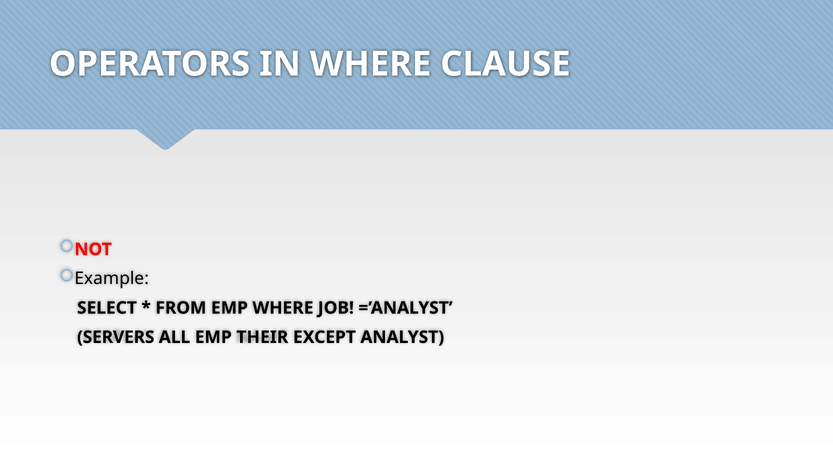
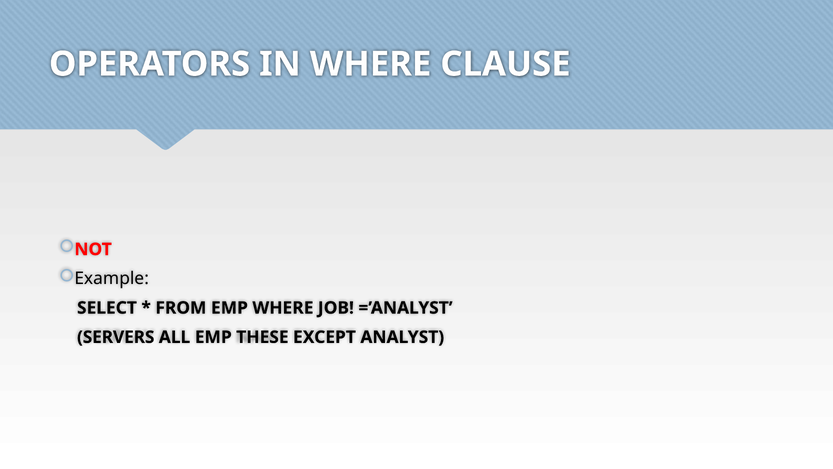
THEIR: THEIR -> THESE
